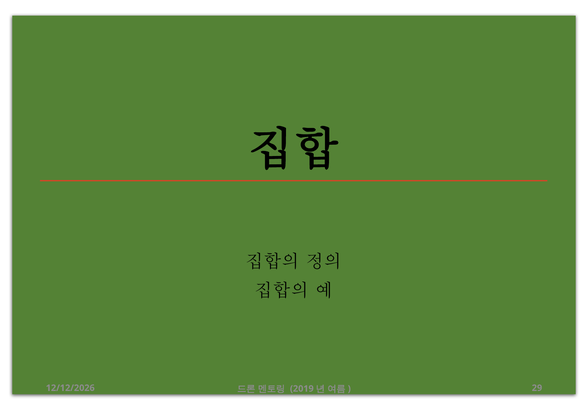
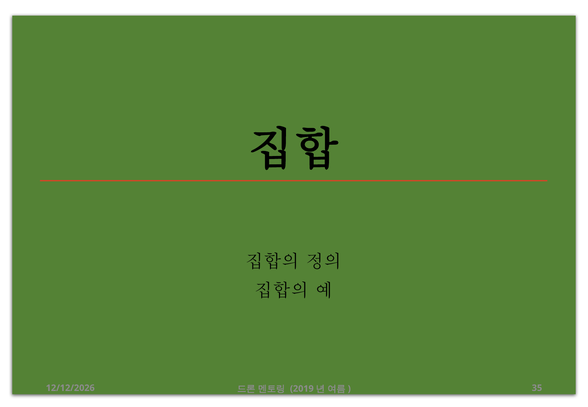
29: 29 -> 35
